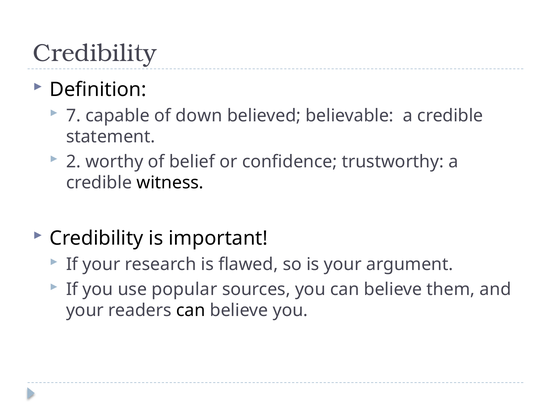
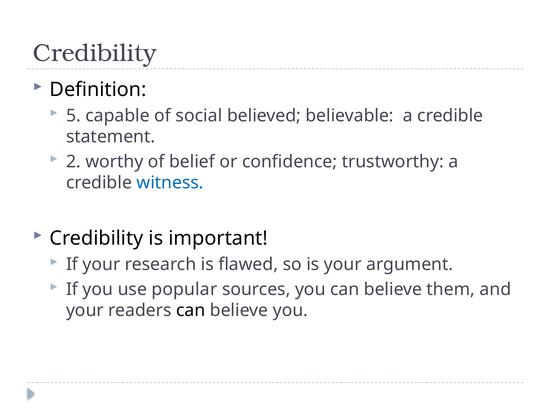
7: 7 -> 5
down: down -> social
witness colour: black -> blue
